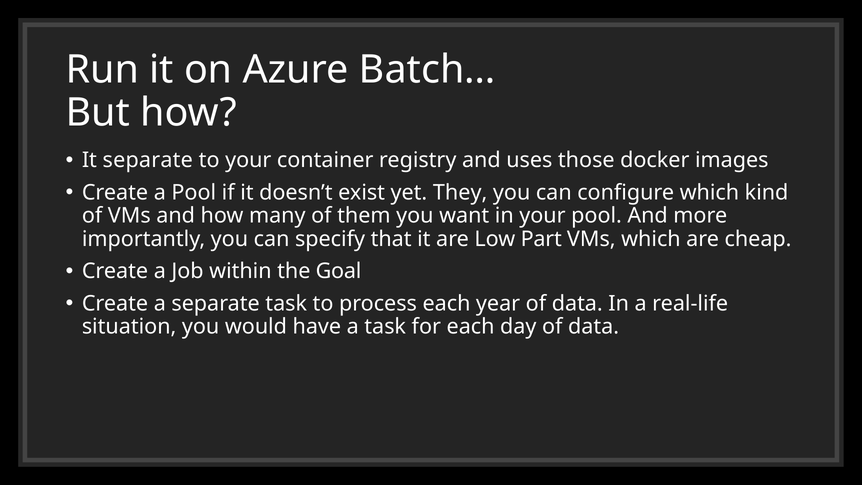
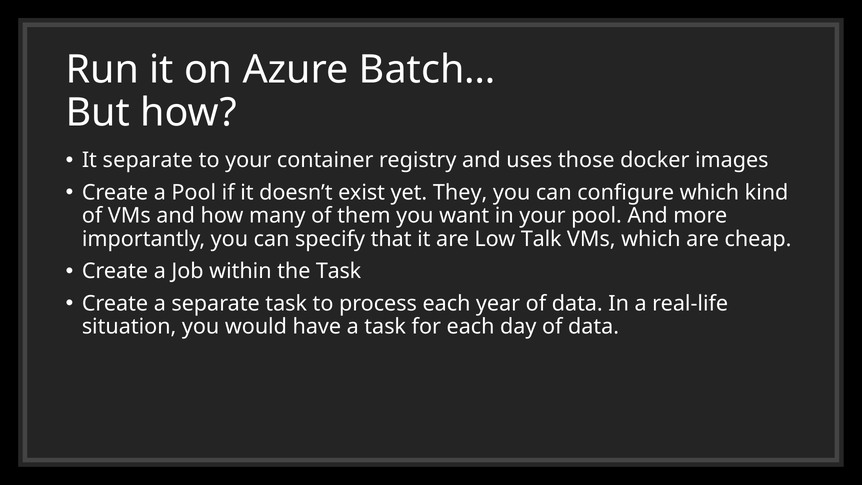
Part: Part -> Talk
the Goal: Goal -> Task
